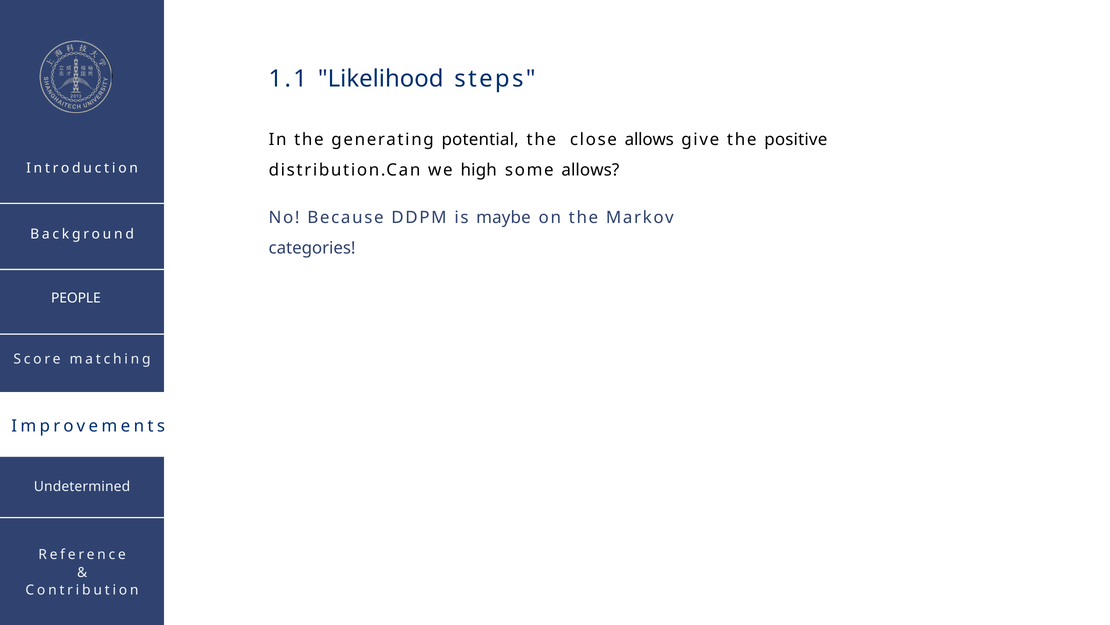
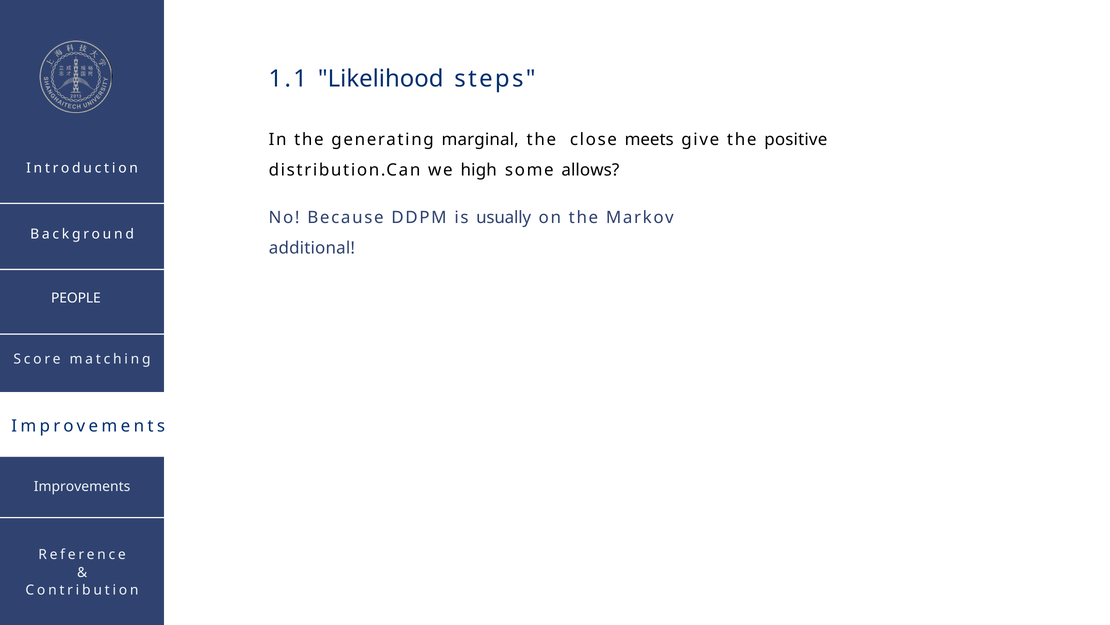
potential: potential -> marginal
close allows: allows -> meets
maybe: maybe -> usually
categories: categories -> additional
Undetermined at (82, 486): Undetermined -> Improvements
